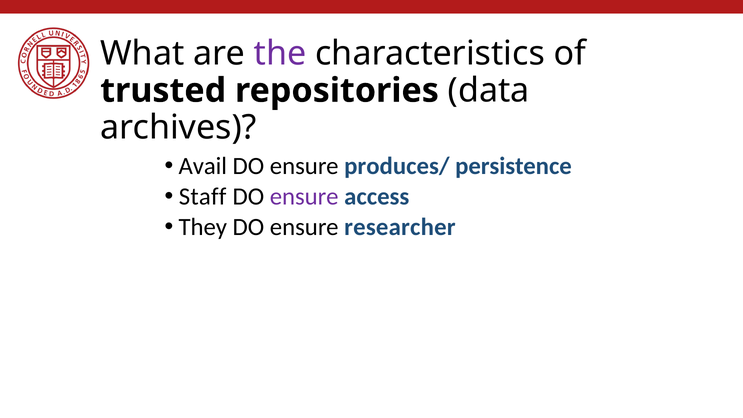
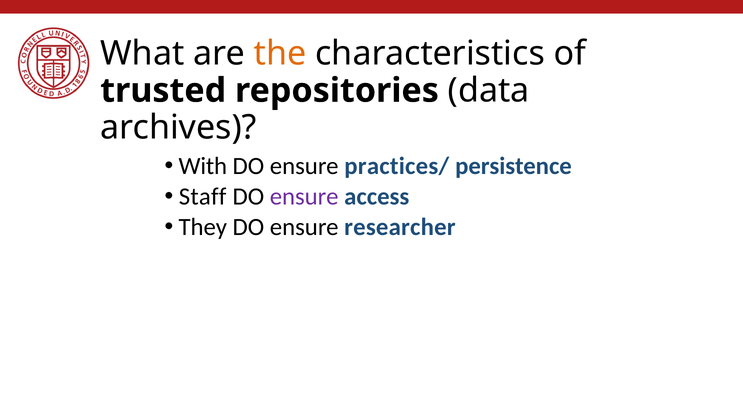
the colour: purple -> orange
Avail: Avail -> With
produces/: produces/ -> practices/
